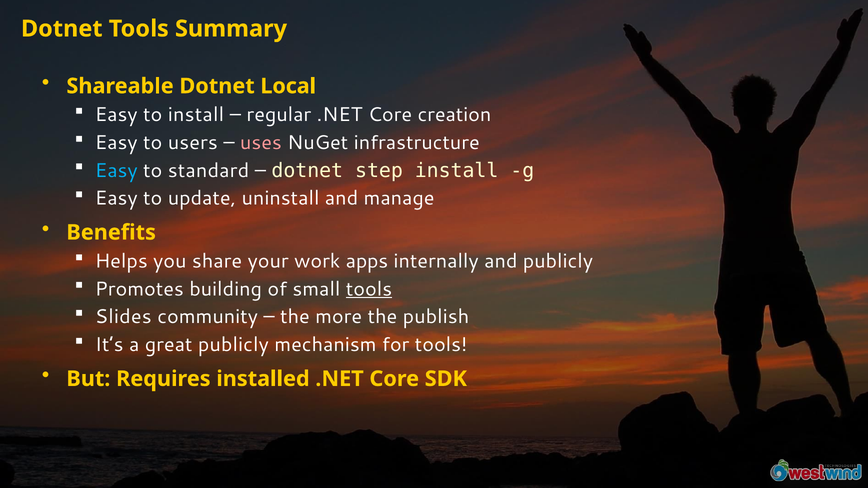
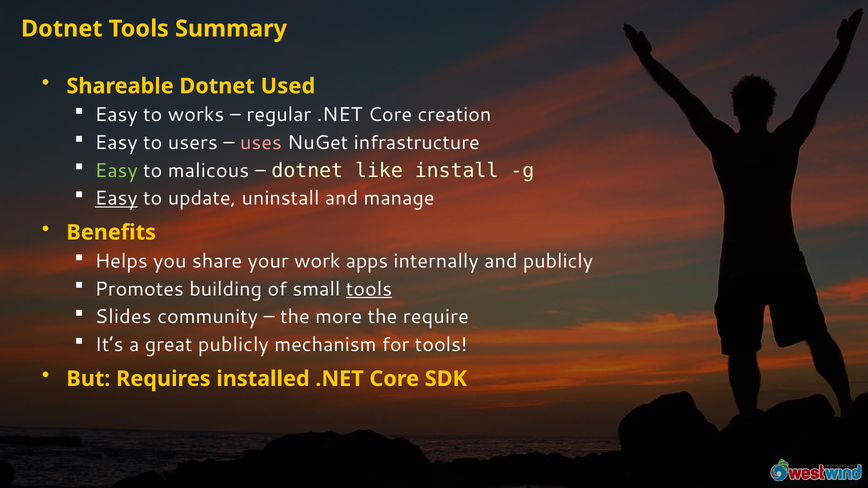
Local: Local -> Used
to install: install -> works
Easy at (116, 171) colour: light blue -> light green
standard: standard -> malicous
step: step -> like
Easy at (116, 198) underline: none -> present
publish: publish -> require
